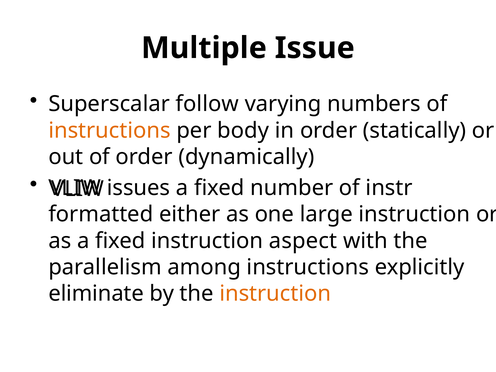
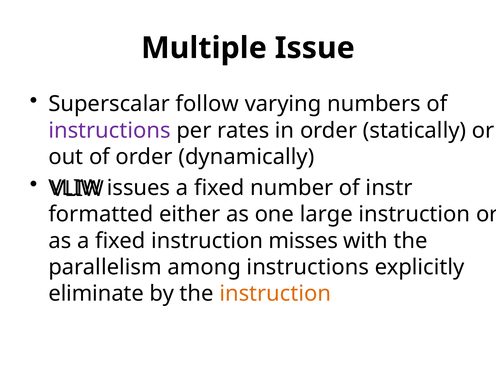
instructions at (110, 131) colour: orange -> purple
body: body -> rates
aspect: aspect -> misses
